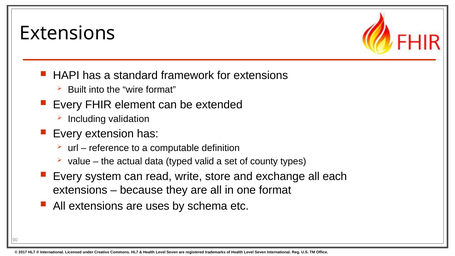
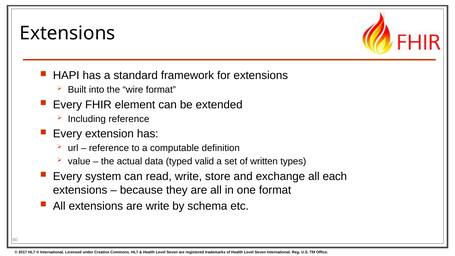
Including validation: validation -> reference
county: county -> written
are uses: uses -> write
